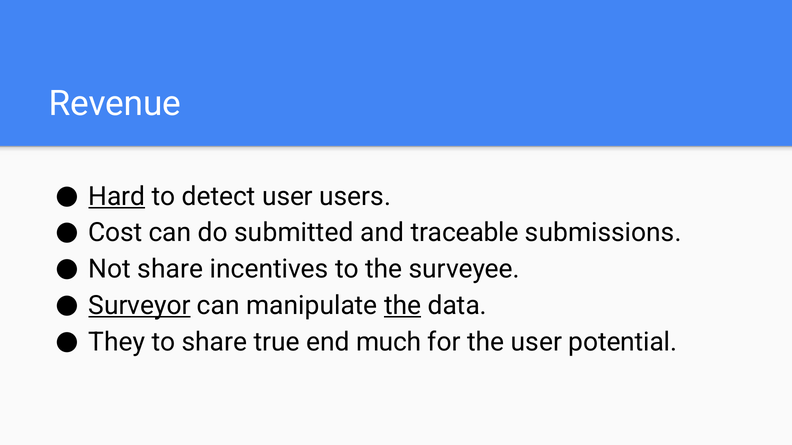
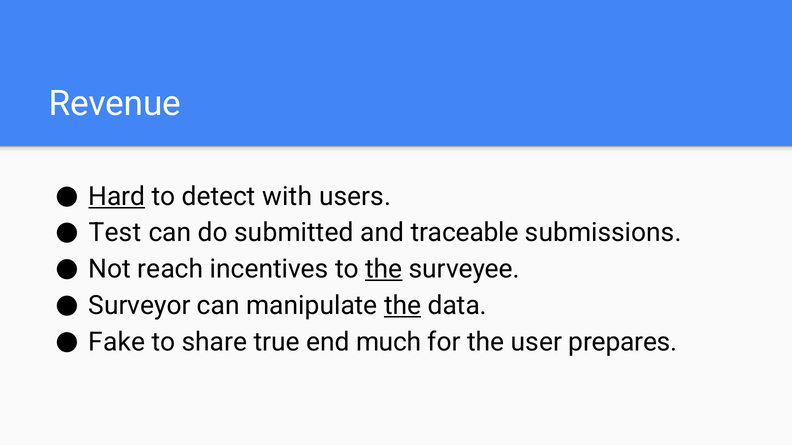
detect user: user -> with
Cost: Cost -> Test
Not share: share -> reach
the at (384, 269) underline: none -> present
Surveyor underline: present -> none
They: They -> Fake
potential: potential -> prepares
